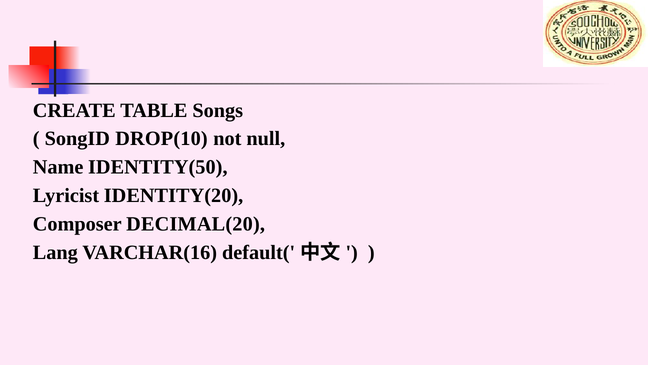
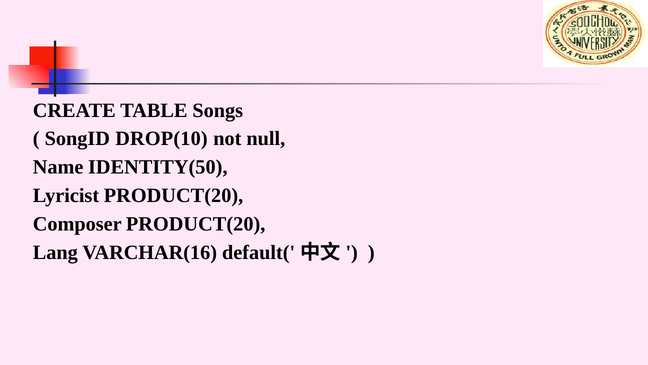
Lyricist IDENTITY(20: IDENTITY(20 -> PRODUCT(20
Composer DECIMAL(20: DECIMAL(20 -> PRODUCT(20
